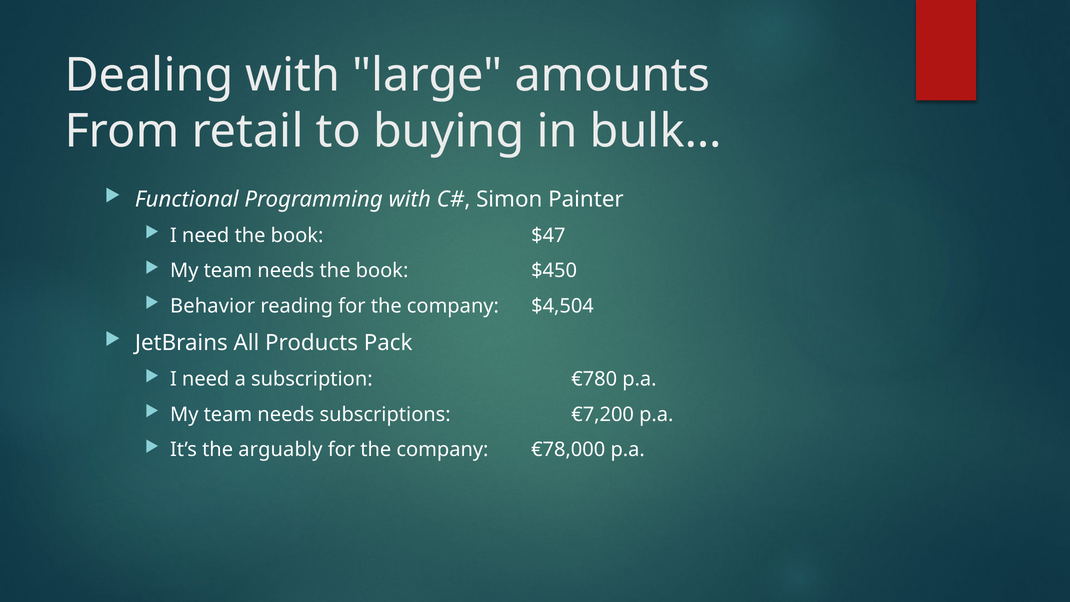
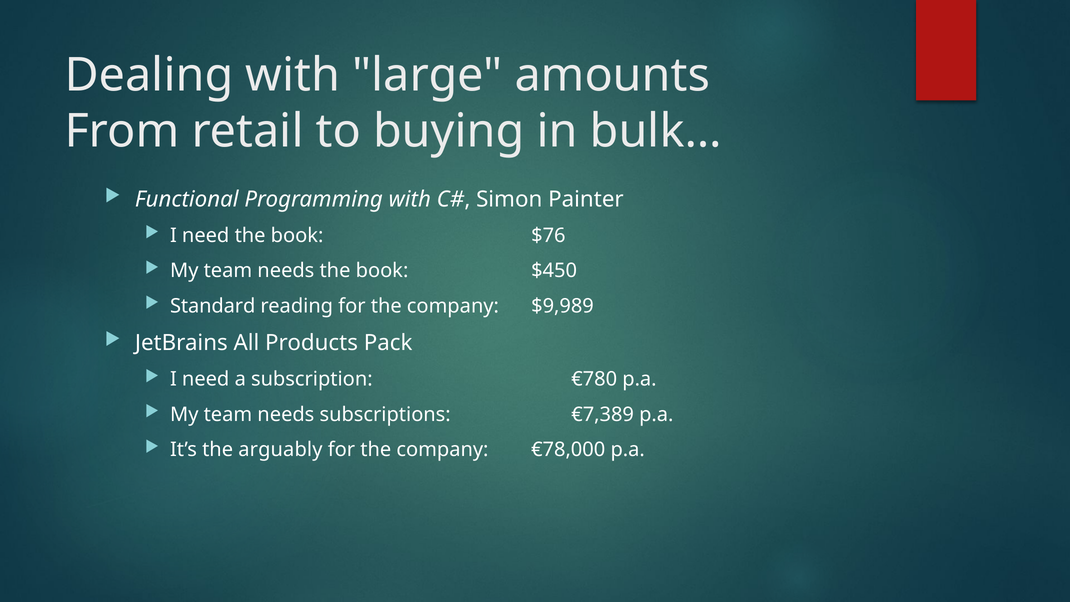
$47: $47 -> $76
Behavior: Behavior -> Standard
$4,504: $4,504 -> $9,989
€7,200: €7,200 -> €7,389
